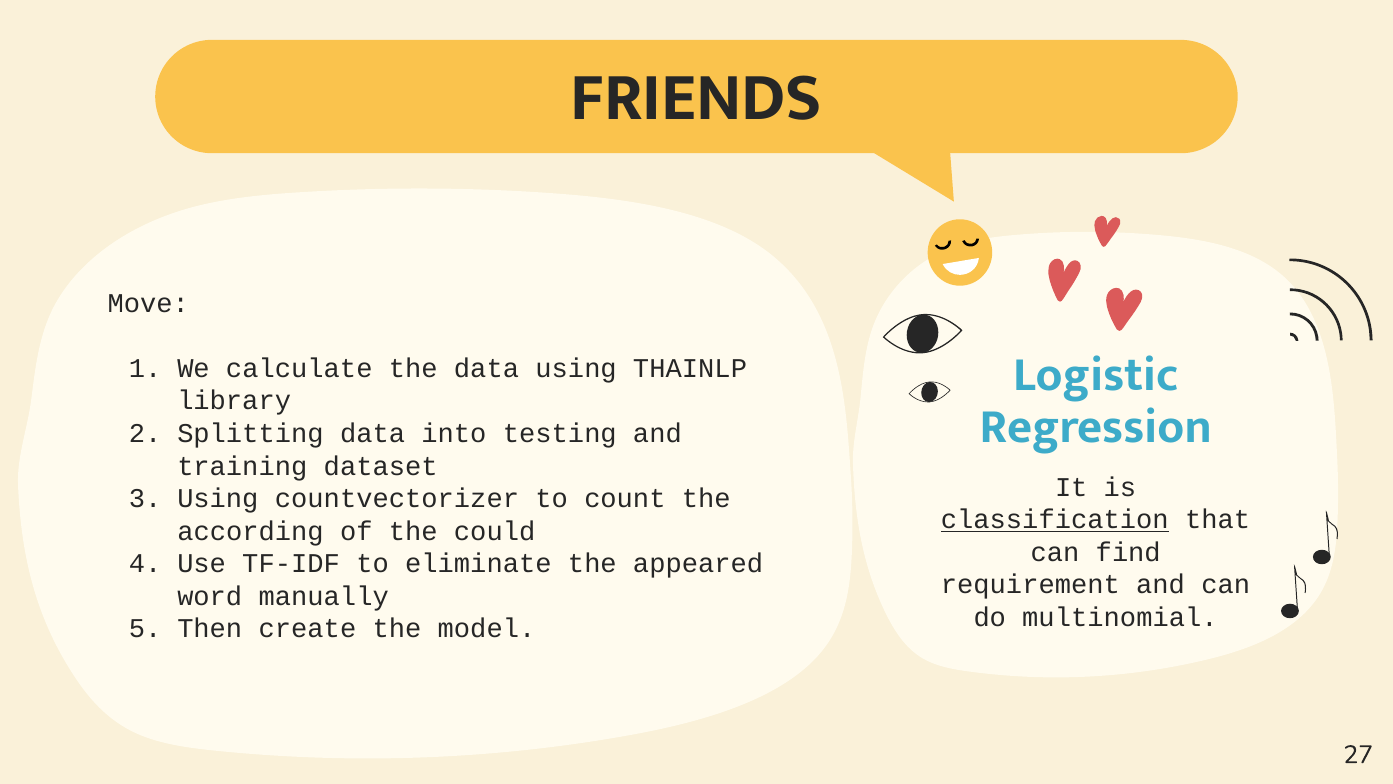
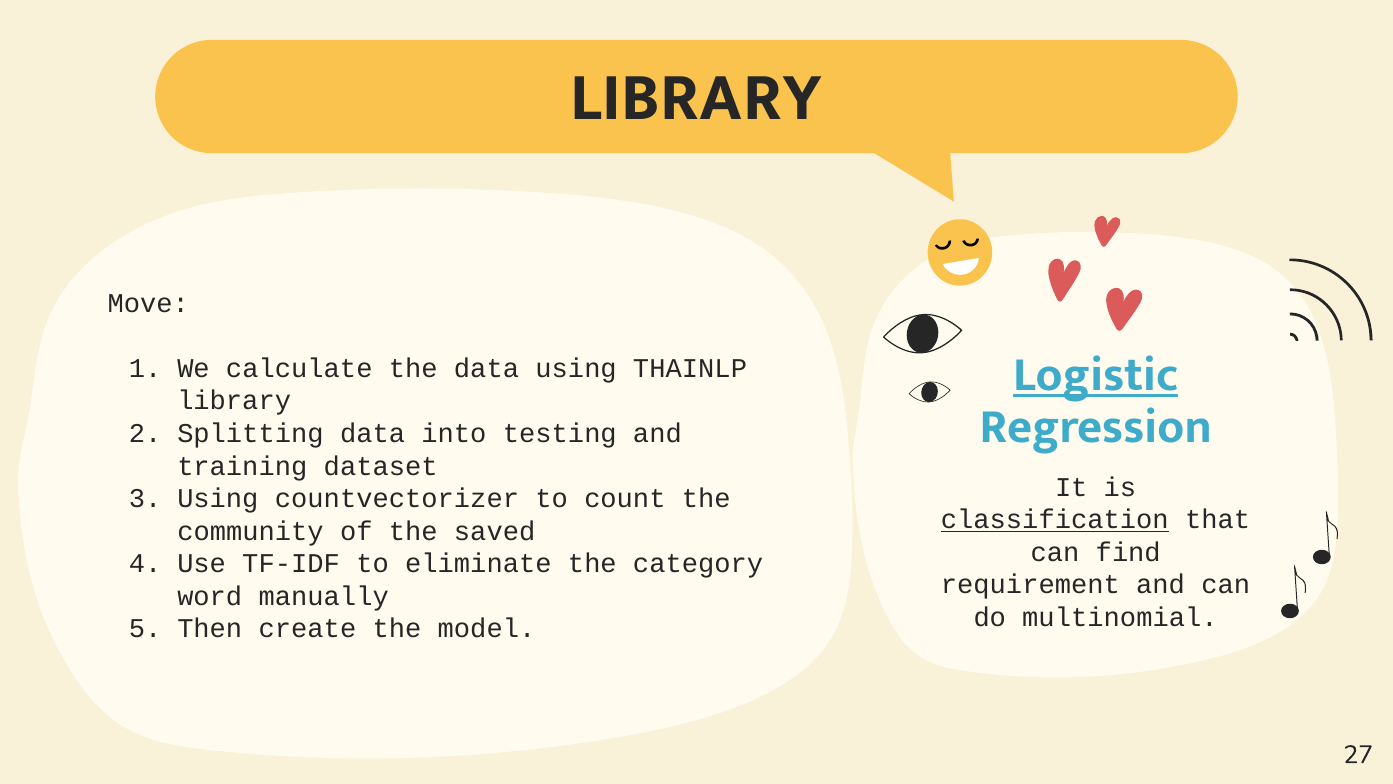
FRIENDS at (696, 97): FRIENDS -> LIBRARY
Logistic underline: none -> present
according: according -> community
could: could -> saved
appeared: appeared -> category
